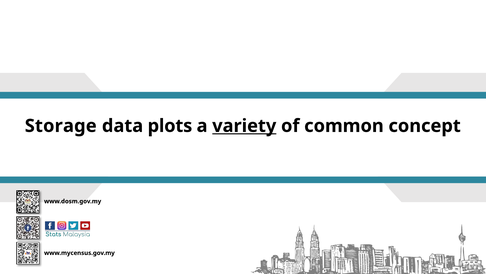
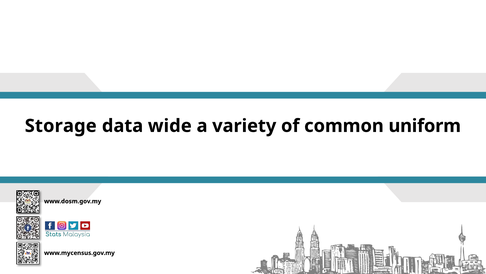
plots: plots -> wide
variety underline: present -> none
concept: concept -> uniform
